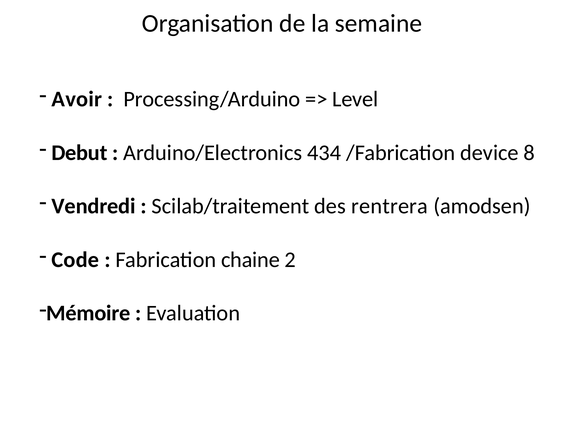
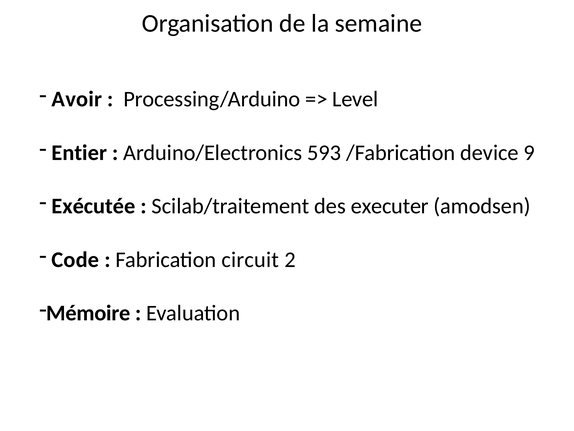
Debut: Debut -> Entier
434: 434 -> 593
8: 8 -> 9
Vendredi: Vendredi -> Exécutée
rentrera: rentrera -> executer
chaine: chaine -> circuit
